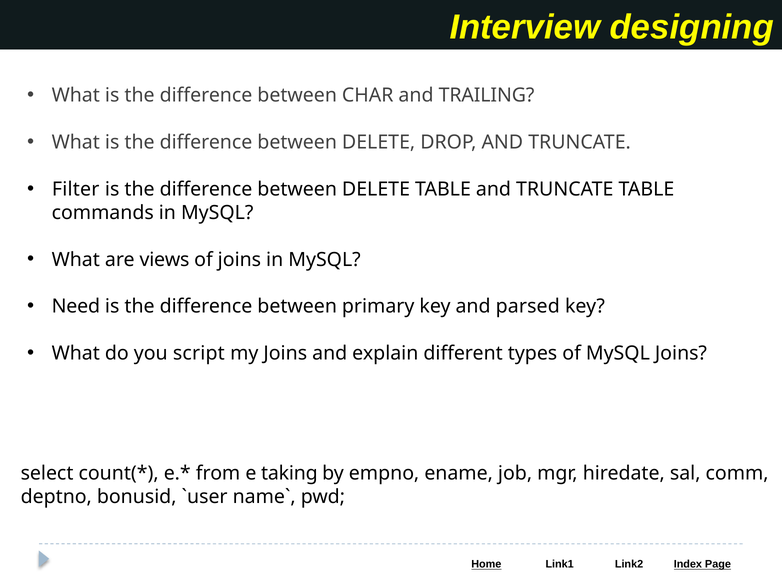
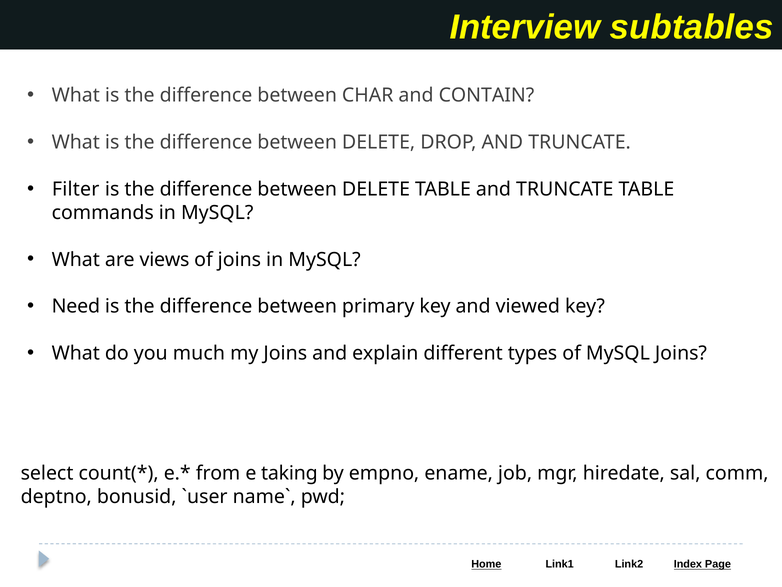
designing: designing -> subtables
TRAILING: TRAILING -> CONTAIN
parsed: parsed -> viewed
script: script -> much
